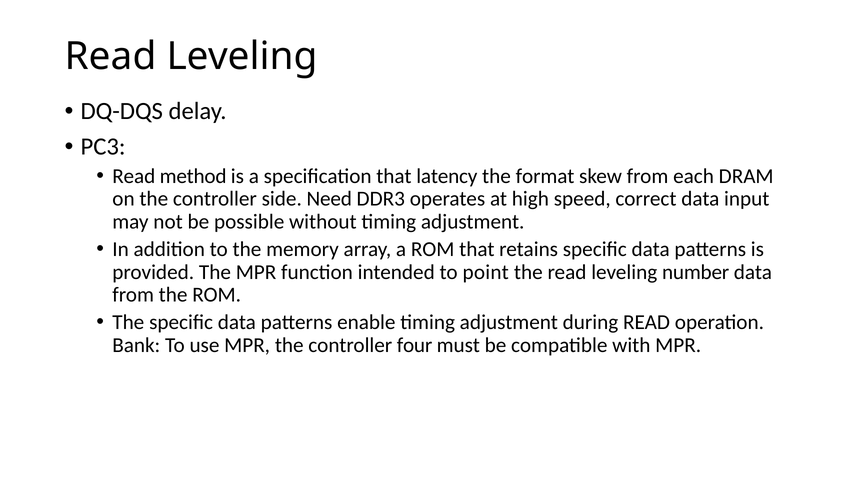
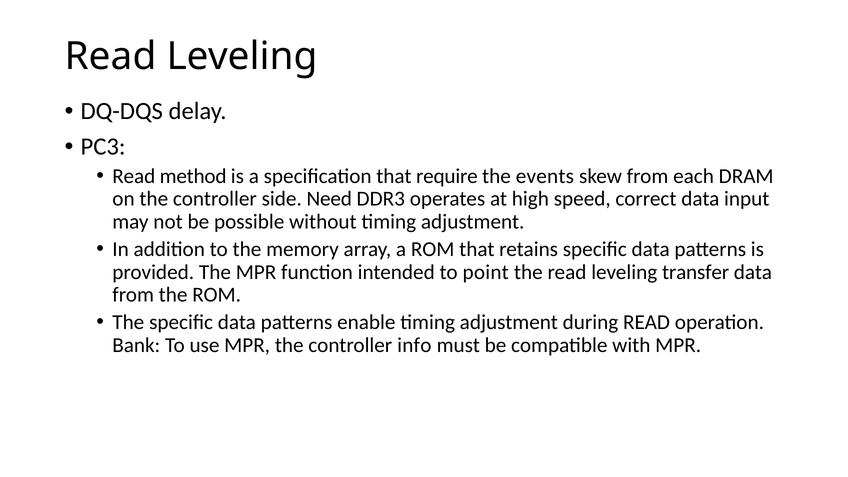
latency: latency -> require
format: format -> events
number: number -> transfer
four: four -> info
